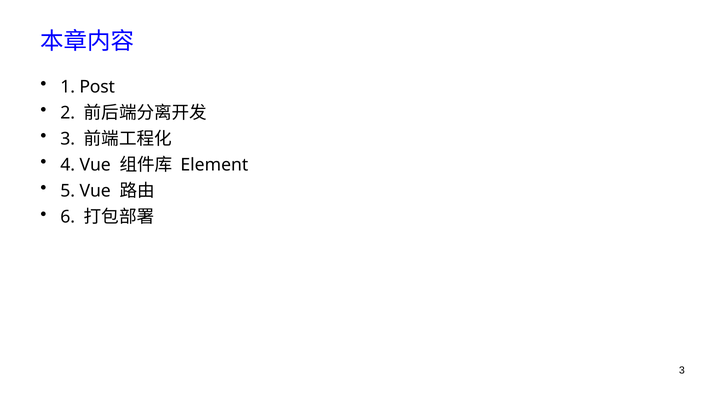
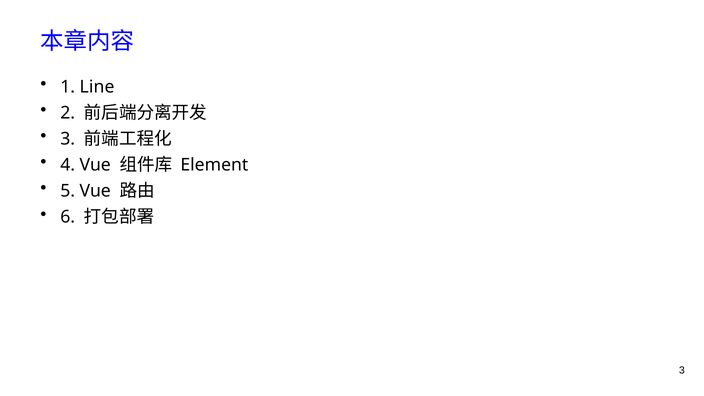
Post: Post -> Line
